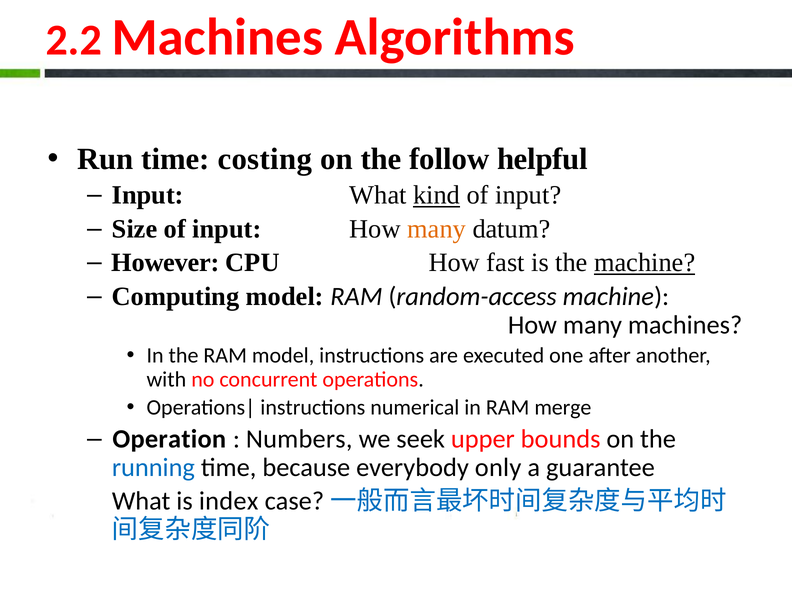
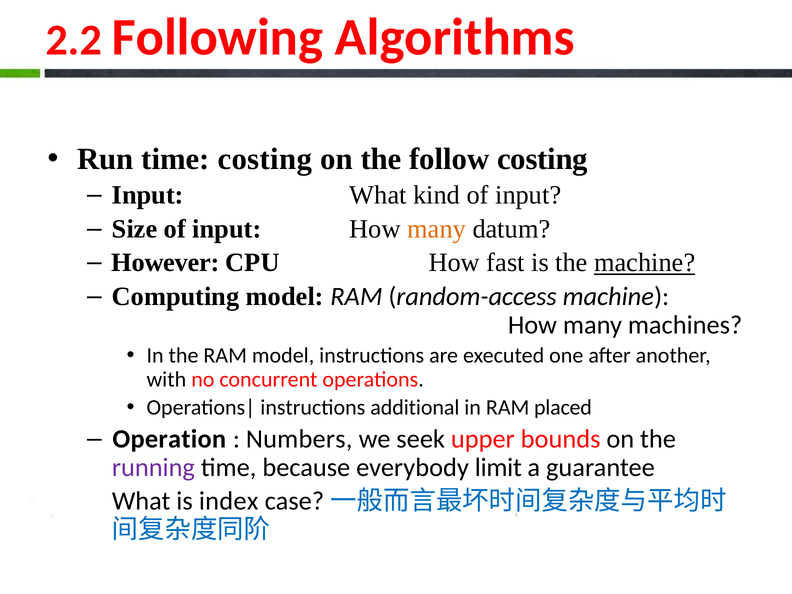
2.2 Machines: Machines -> Following
follow helpful: helpful -> costing
kind underline: present -> none
numerical: numerical -> additional
merge: merge -> placed
running colour: blue -> purple
only: only -> limit
